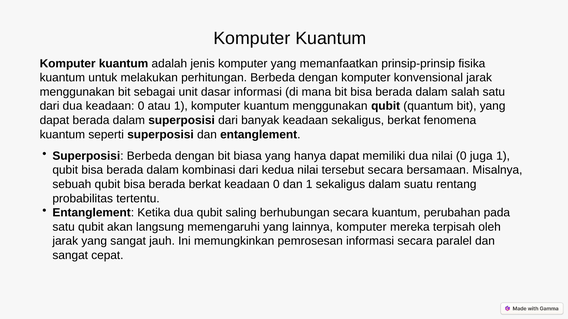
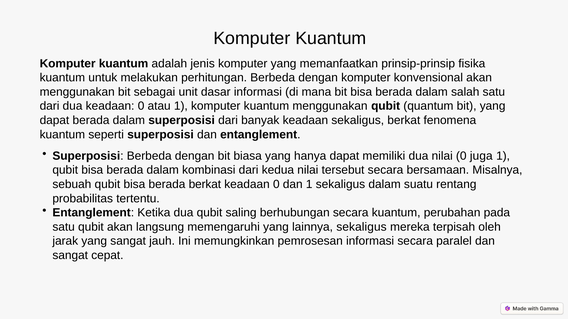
konvensional jarak: jarak -> akan
lainnya komputer: komputer -> sekaligus
